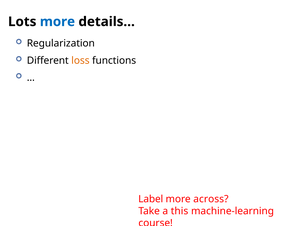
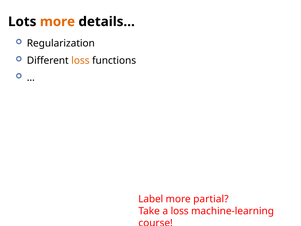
more at (57, 22) colour: blue -> orange
across: across -> partial
a this: this -> loss
